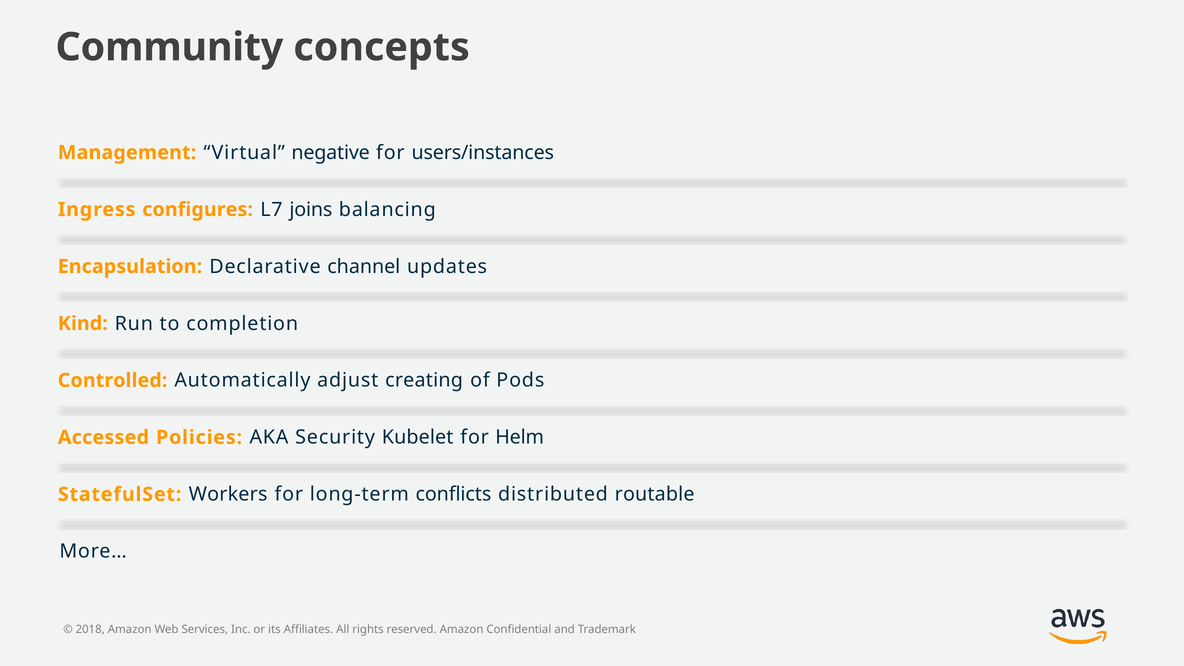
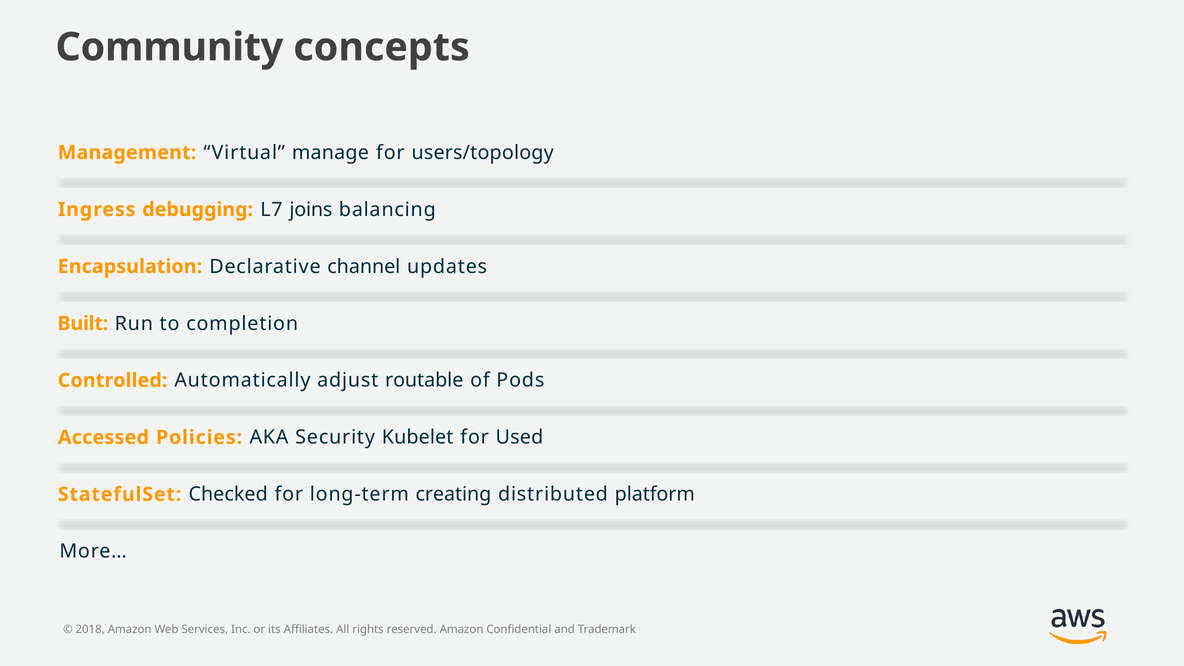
negative: negative -> manage
users/instances: users/instances -> users/topology
configures: configures -> debugging
Kind: Kind -> Built
creating: creating -> routable
Helm: Helm -> Used
Workers: Workers -> Checked
conflicts: conflicts -> creating
routable: routable -> platform
